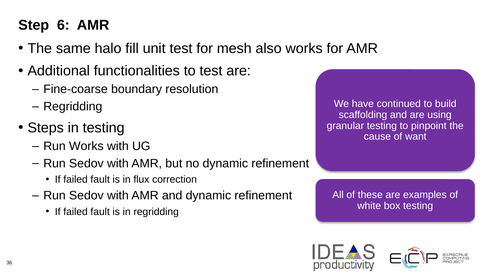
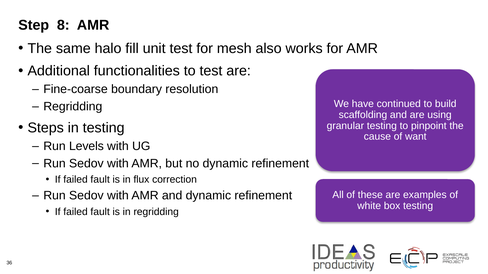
6: 6 -> 8
Run Works: Works -> Levels
